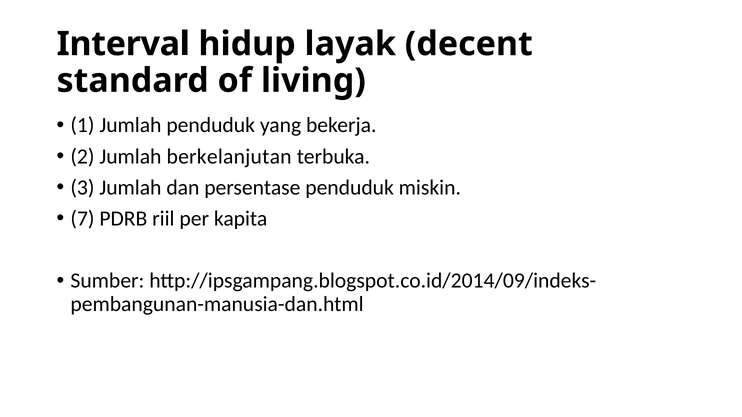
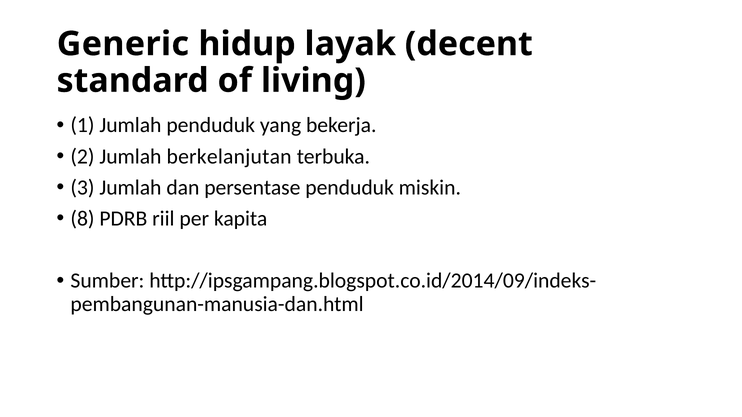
Interval: Interval -> Generic
7: 7 -> 8
